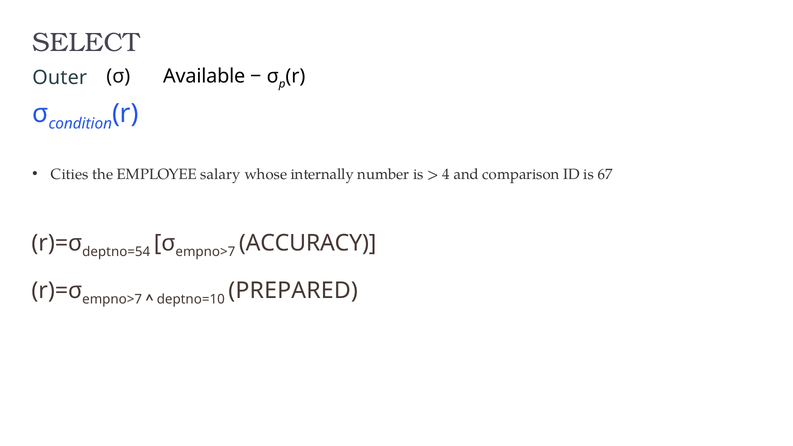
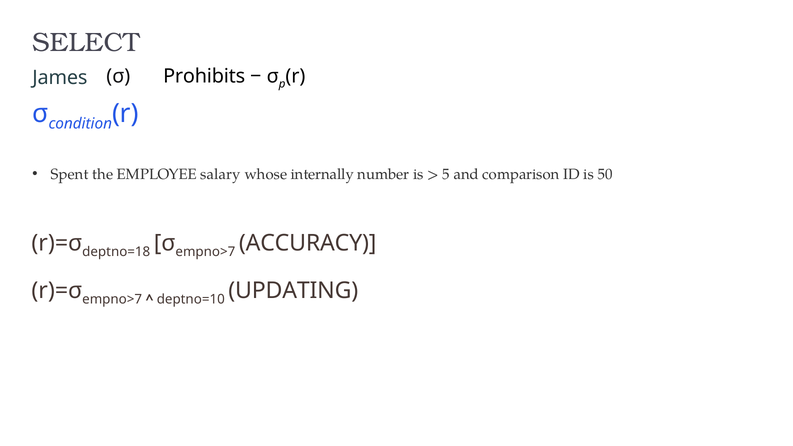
Outer: Outer -> James
Available: Available -> Prohibits
Cities: Cities -> Spent
4: 4 -> 5
67: 67 -> 50
deptno=54: deptno=54 -> deptno=18
PREPARED: PREPARED -> UPDATING
